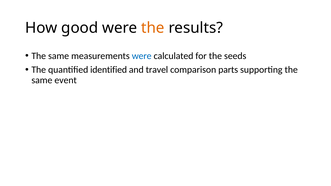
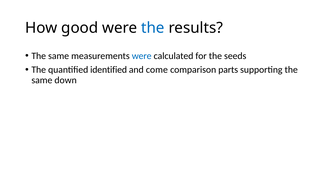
the at (153, 28) colour: orange -> blue
travel: travel -> come
event: event -> down
